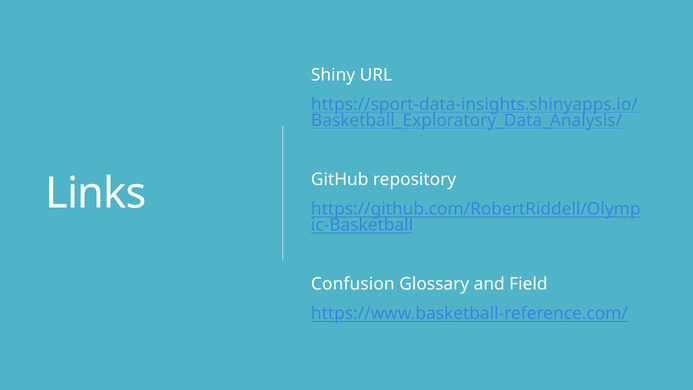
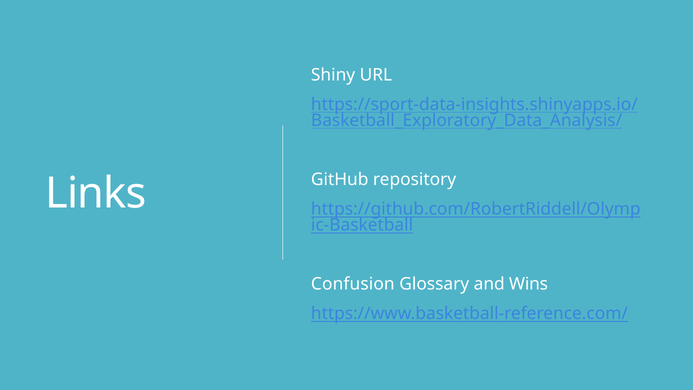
Field: Field -> Wins
